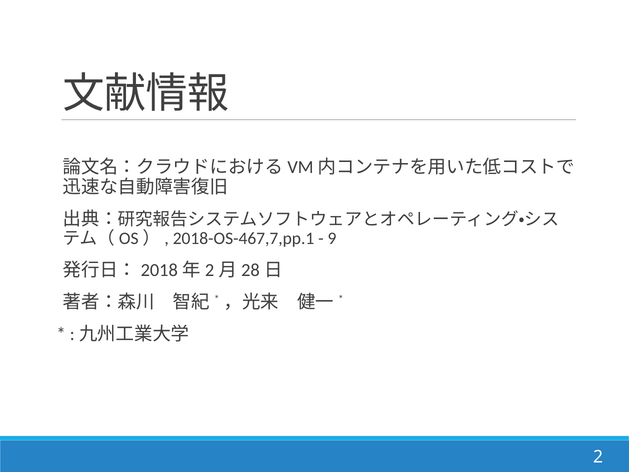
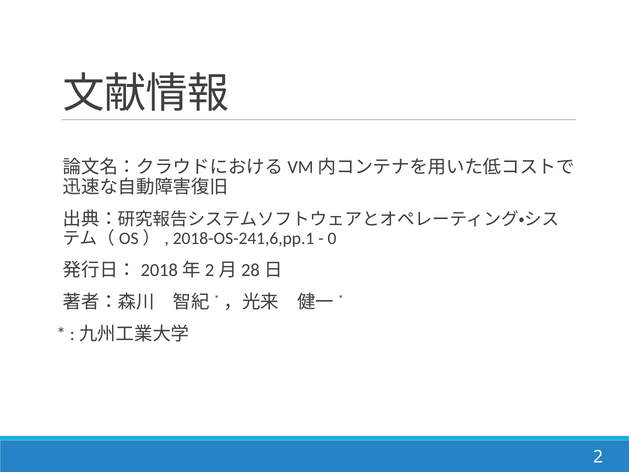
2018-OS-467,7,pp.1: 2018-OS-467,7,pp.1 -> 2018-OS-241,6,pp.1
9: 9 -> 0
